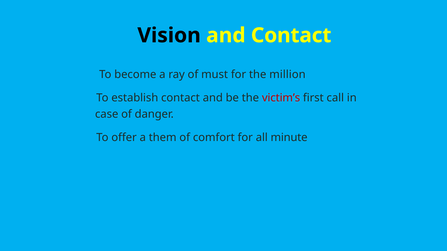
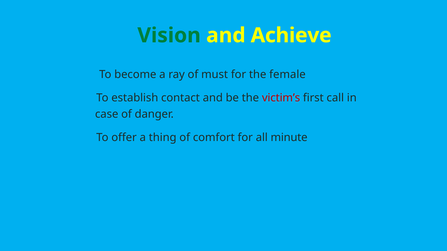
Vision colour: black -> green
and Contact: Contact -> Achieve
million: million -> female
them: them -> thing
